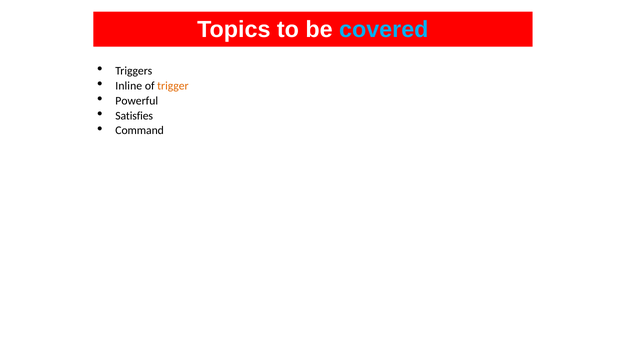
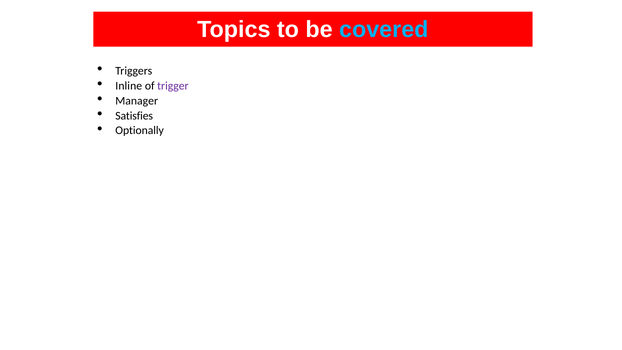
trigger colour: orange -> purple
Powerful: Powerful -> Manager
Command: Command -> Optionally
